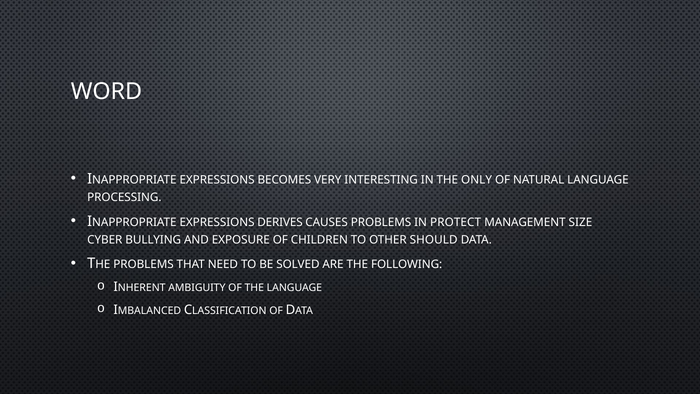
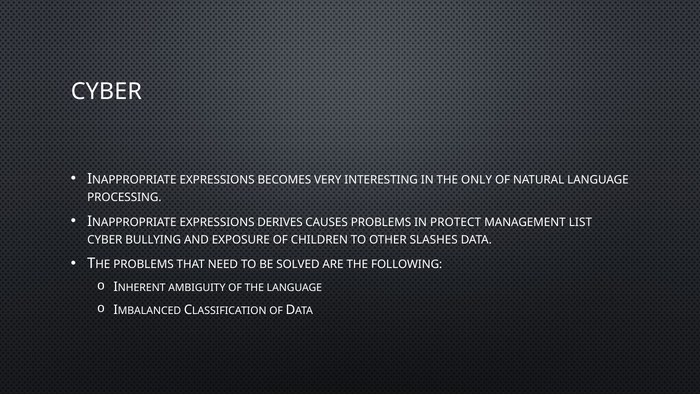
WORD at (106, 91): WORD -> CYBER
SIZE: SIZE -> LIST
SHOULD: SHOULD -> SLASHES
